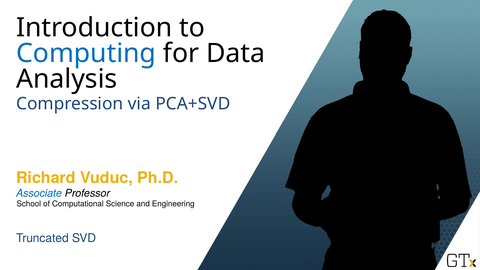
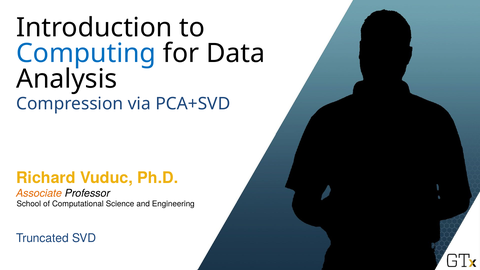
Associate colour: blue -> orange
